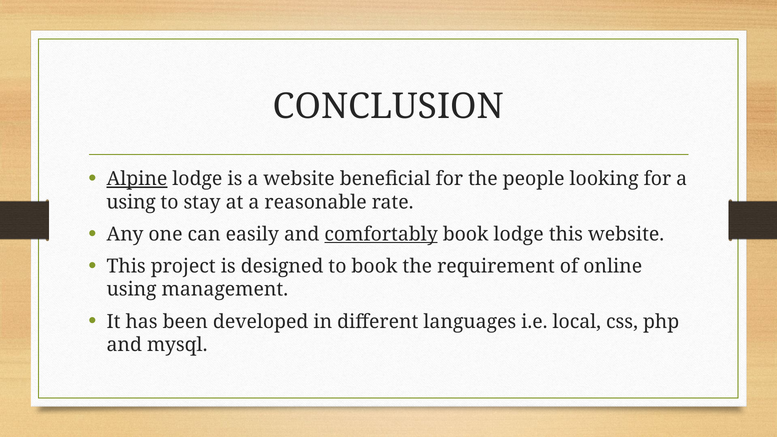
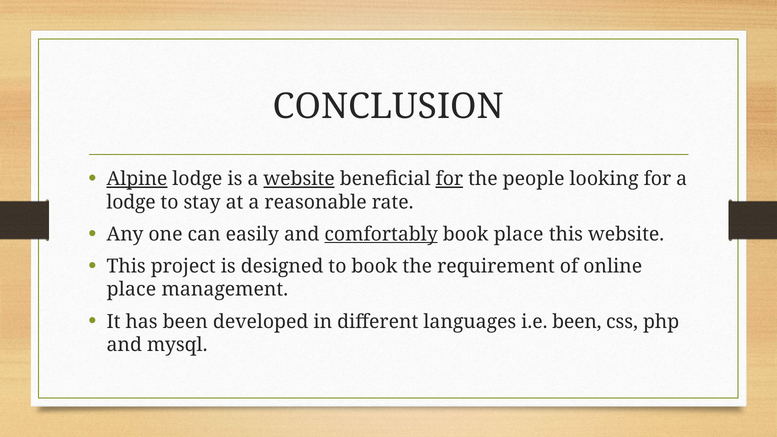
website at (299, 179) underline: none -> present
for at (449, 179) underline: none -> present
using at (131, 202): using -> lodge
book lodge: lodge -> place
using at (132, 290): using -> place
i.e local: local -> been
